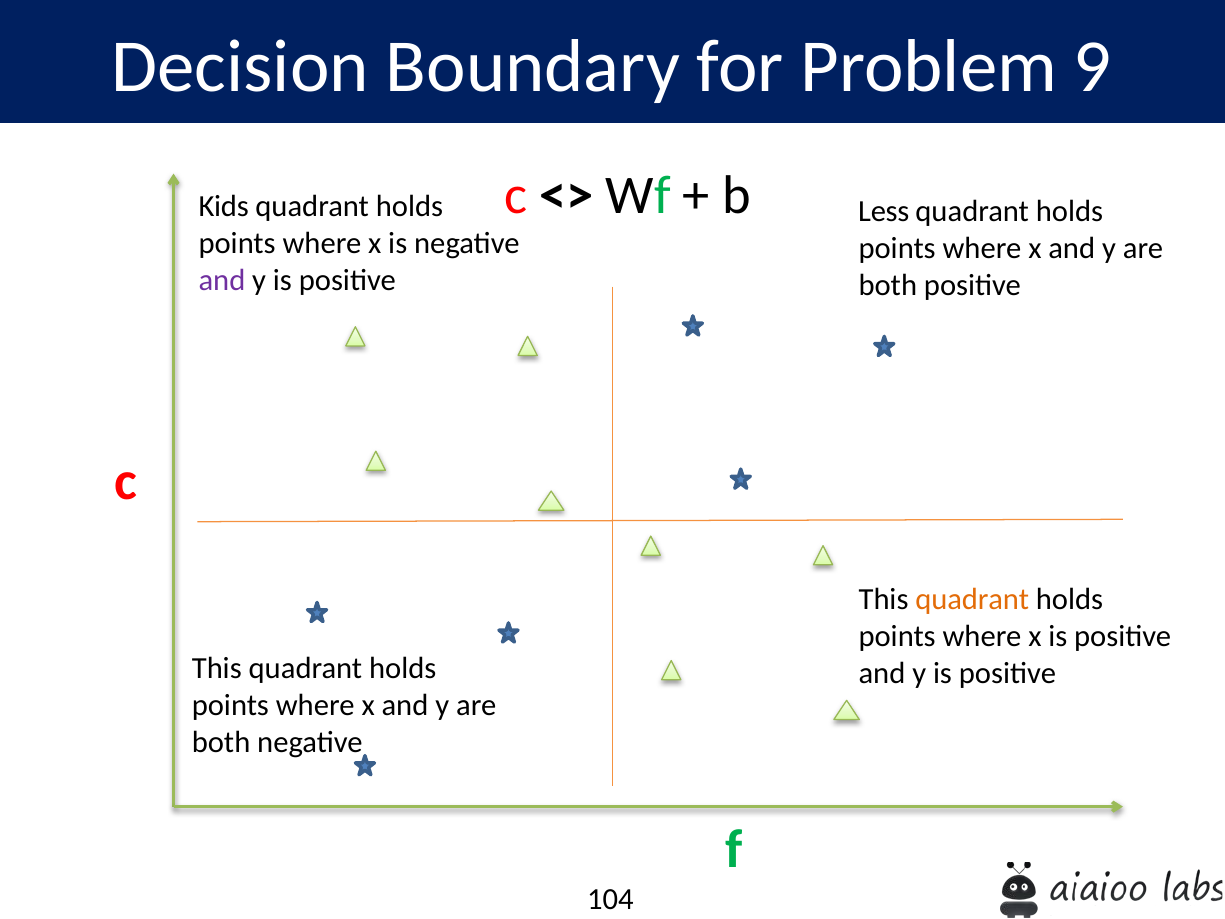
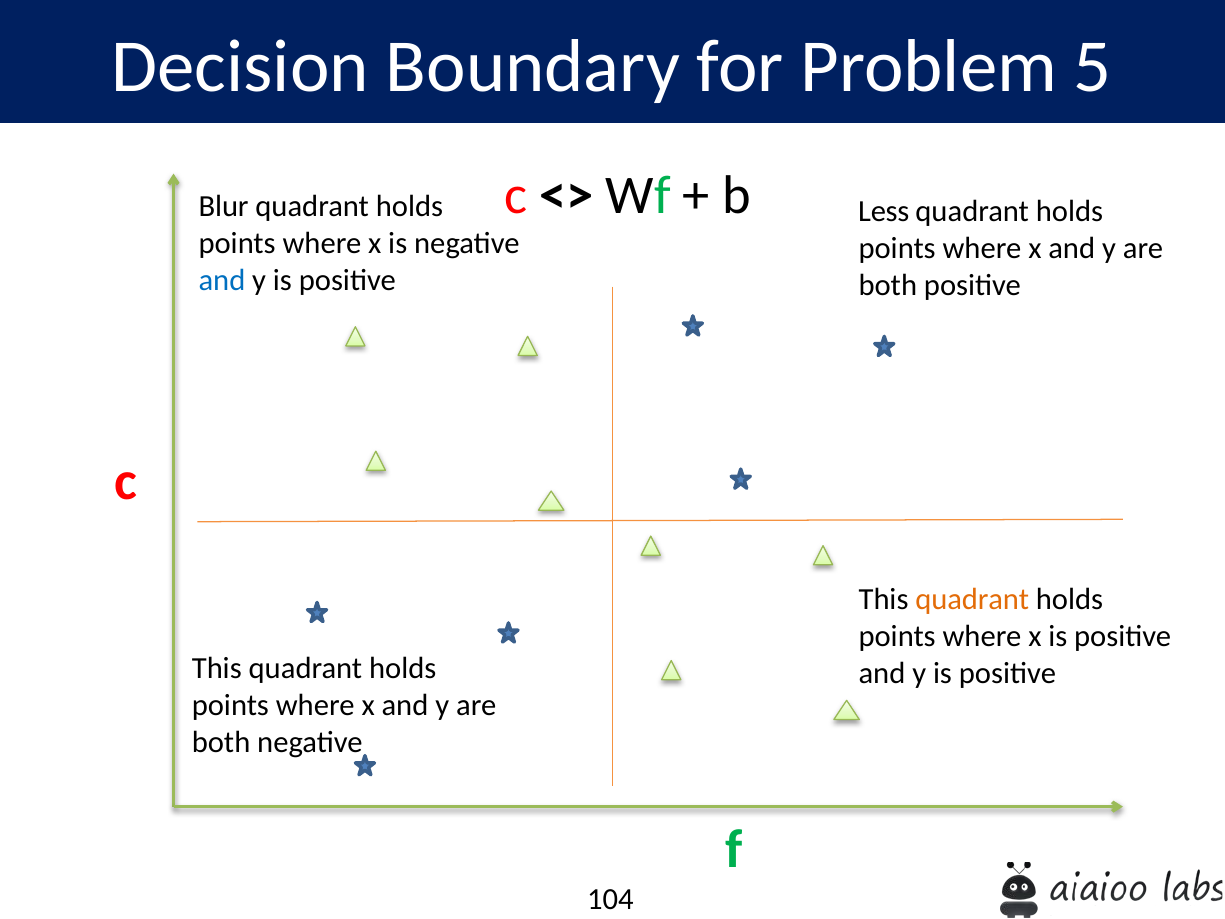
9: 9 -> 5
Kids: Kids -> Blur
and at (222, 280) colour: purple -> blue
